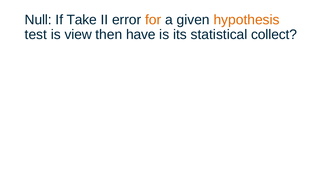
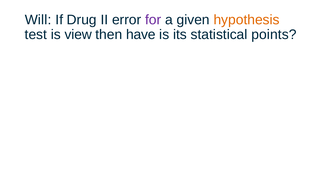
Null: Null -> Will
Take: Take -> Drug
for colour: orange -> purple
collect: collect -> points
